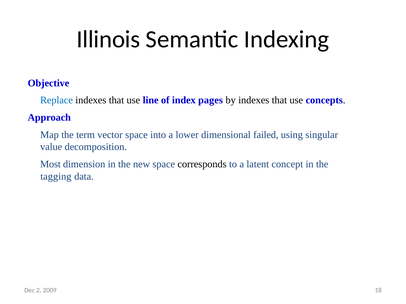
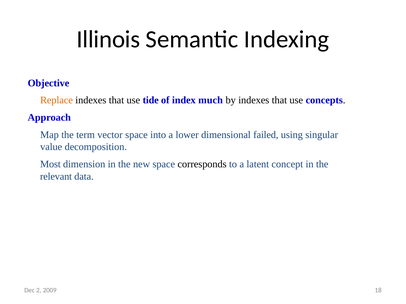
Replace colour: blue -> orange
line: line -> tide
pages: pages -> much
tagging: tagging -> relevant
